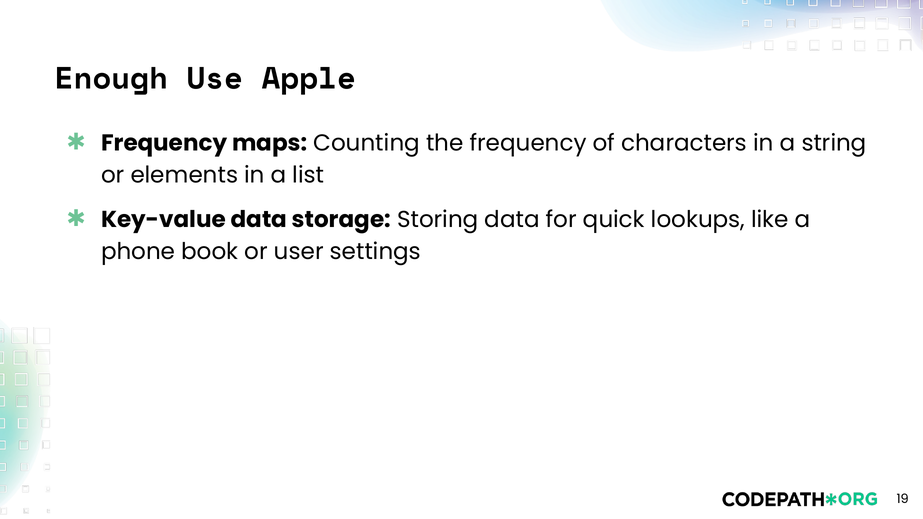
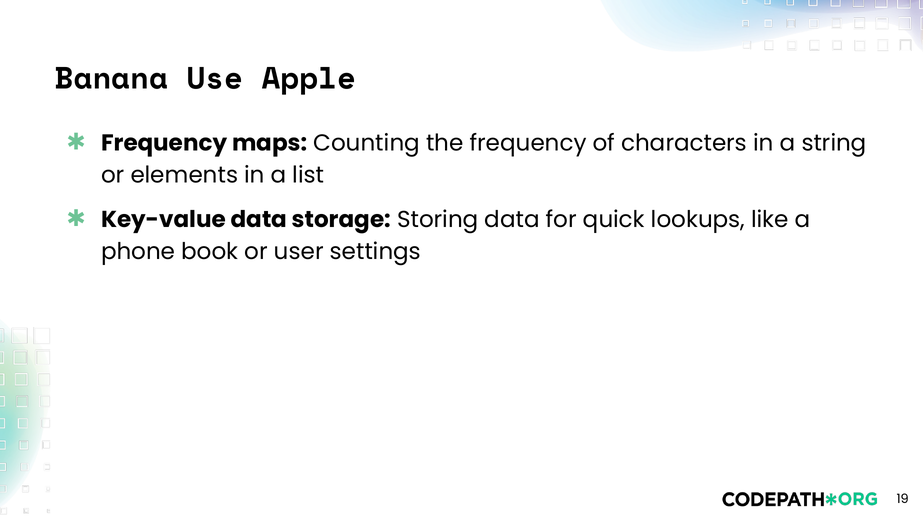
Enough: Enough -> Banana
